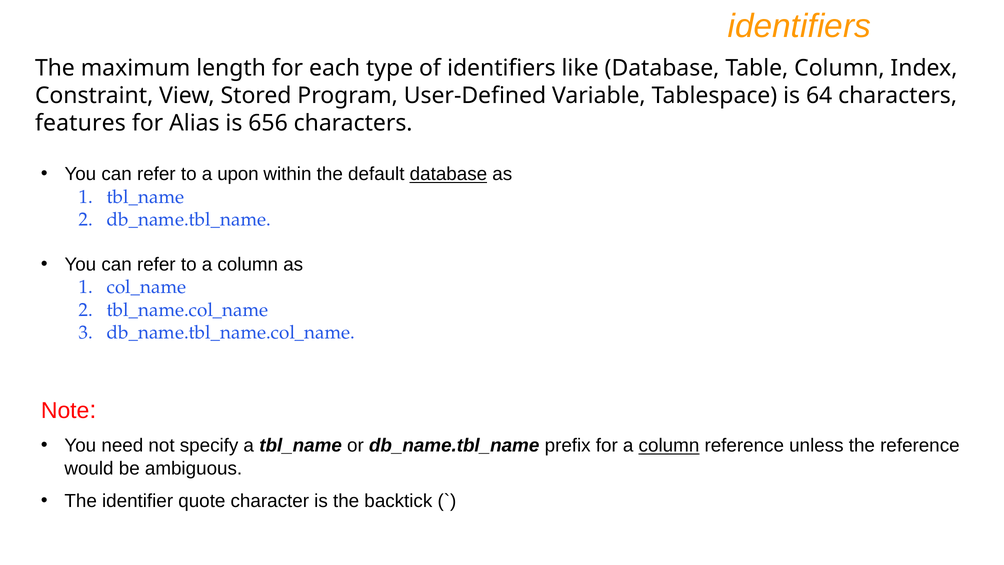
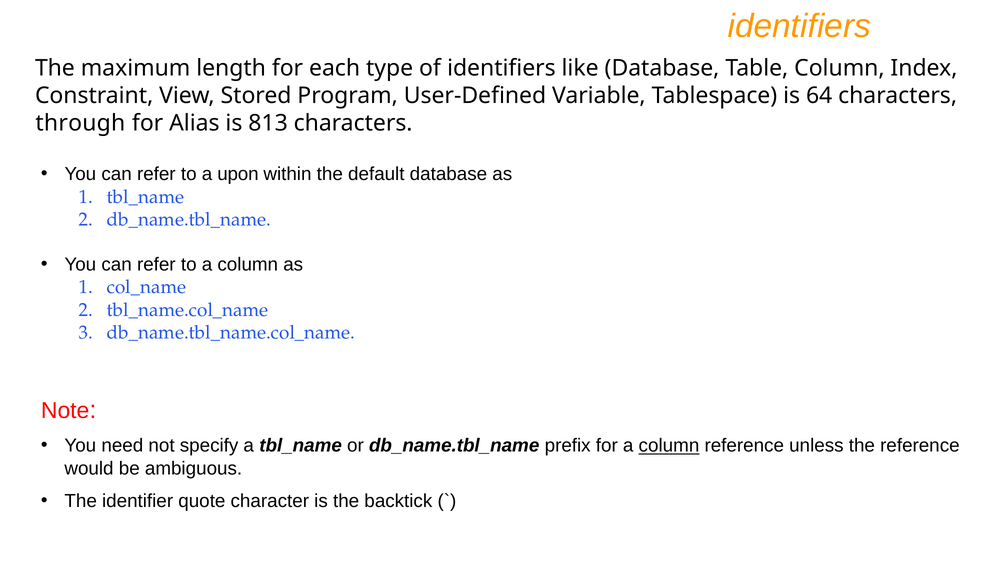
features: features -> through
656: 656 -> 813
database at (448, 174) underline: present -> none
